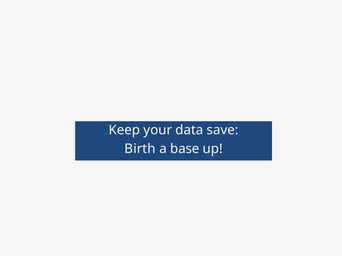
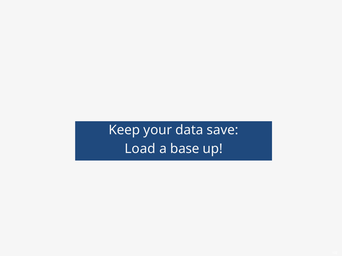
Birth: Birth -> Load
